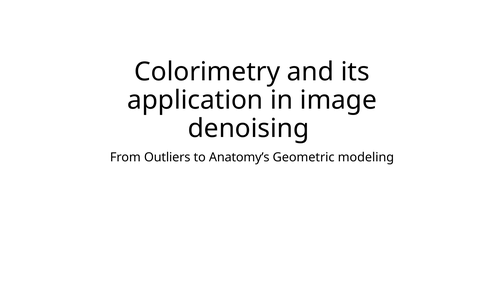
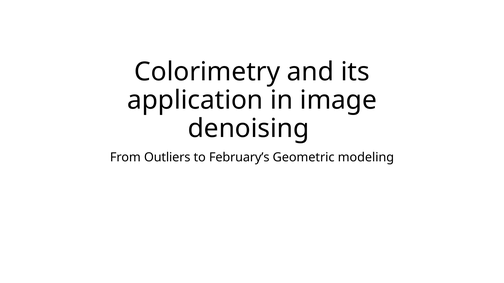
Anatomy’s: Anatomy’s -> February’s
